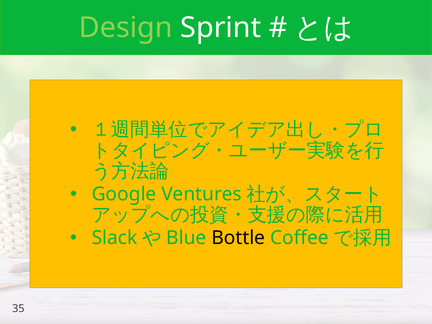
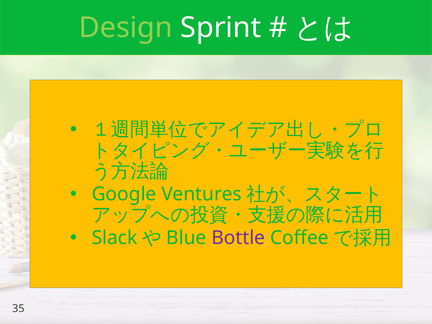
Bottle colour: black -> purple
